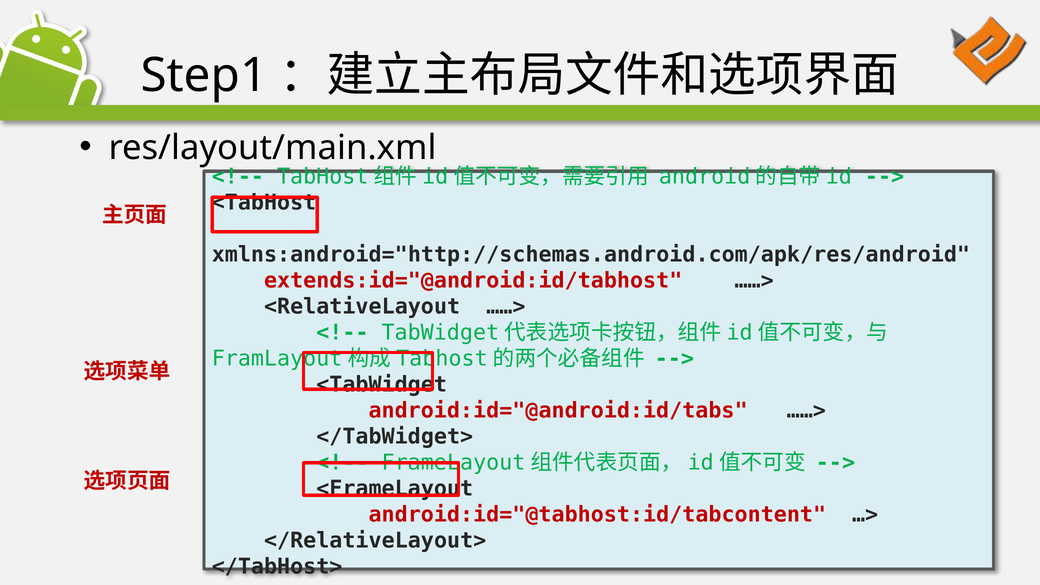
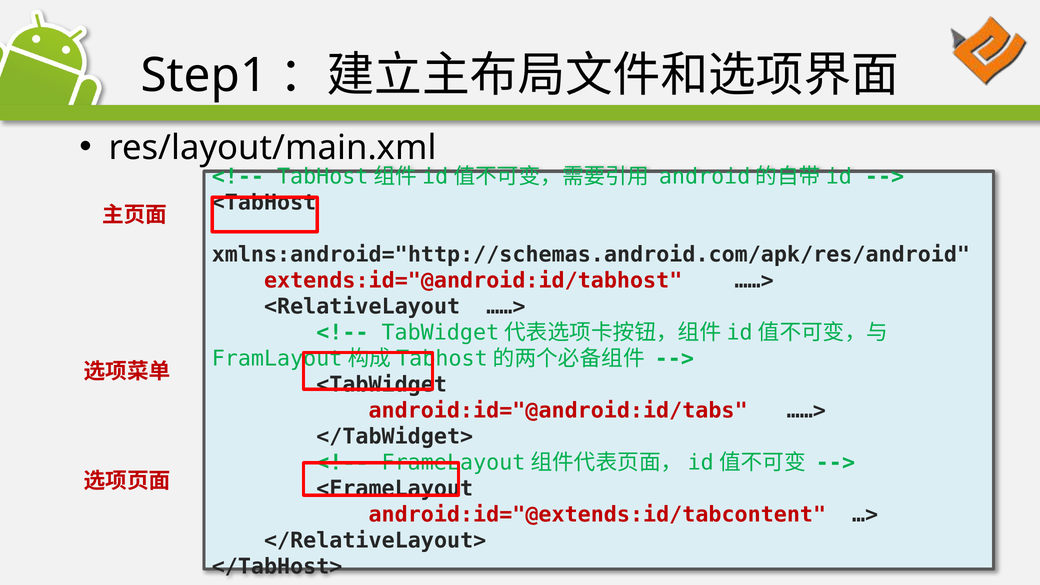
android:id="@tabhost:id/tabcontent: android:id="@tabhost:id/tabcontent -> android:id="@extends:id/tabcontent
